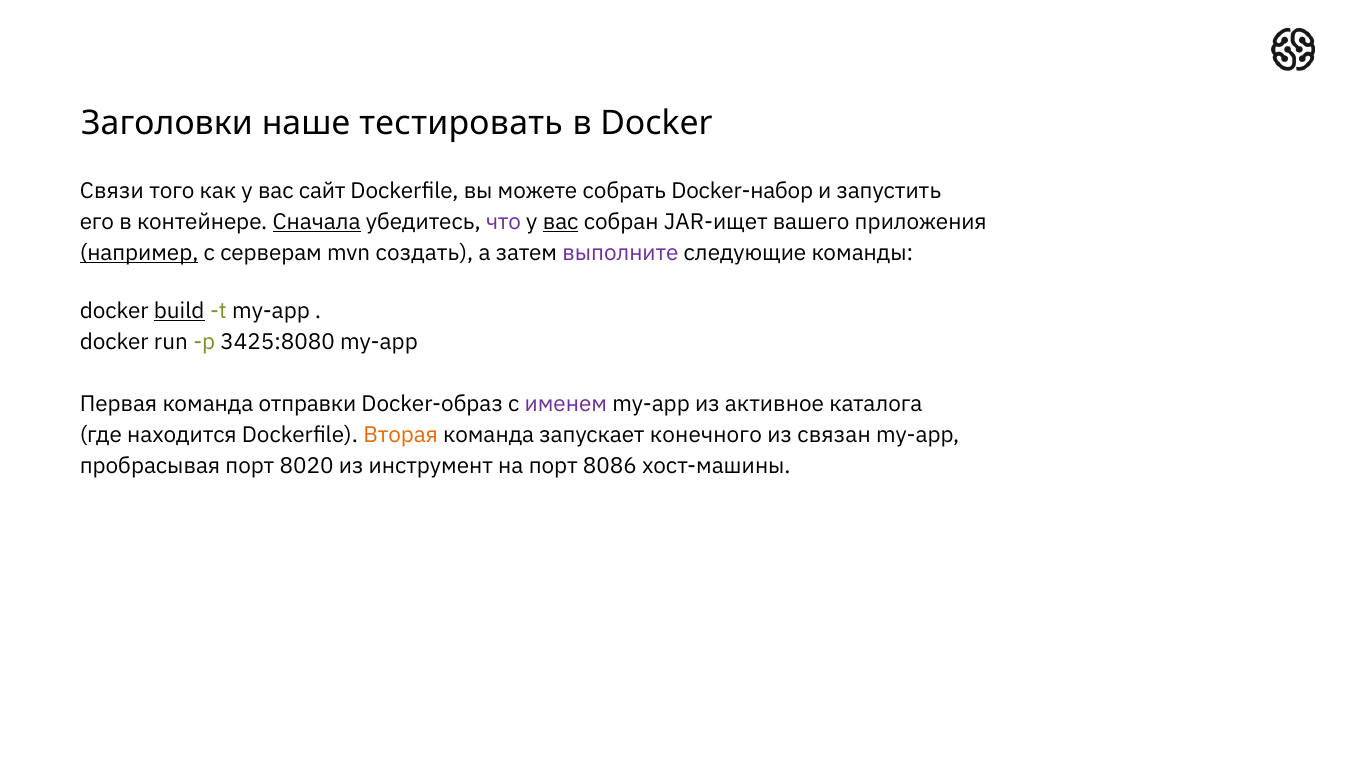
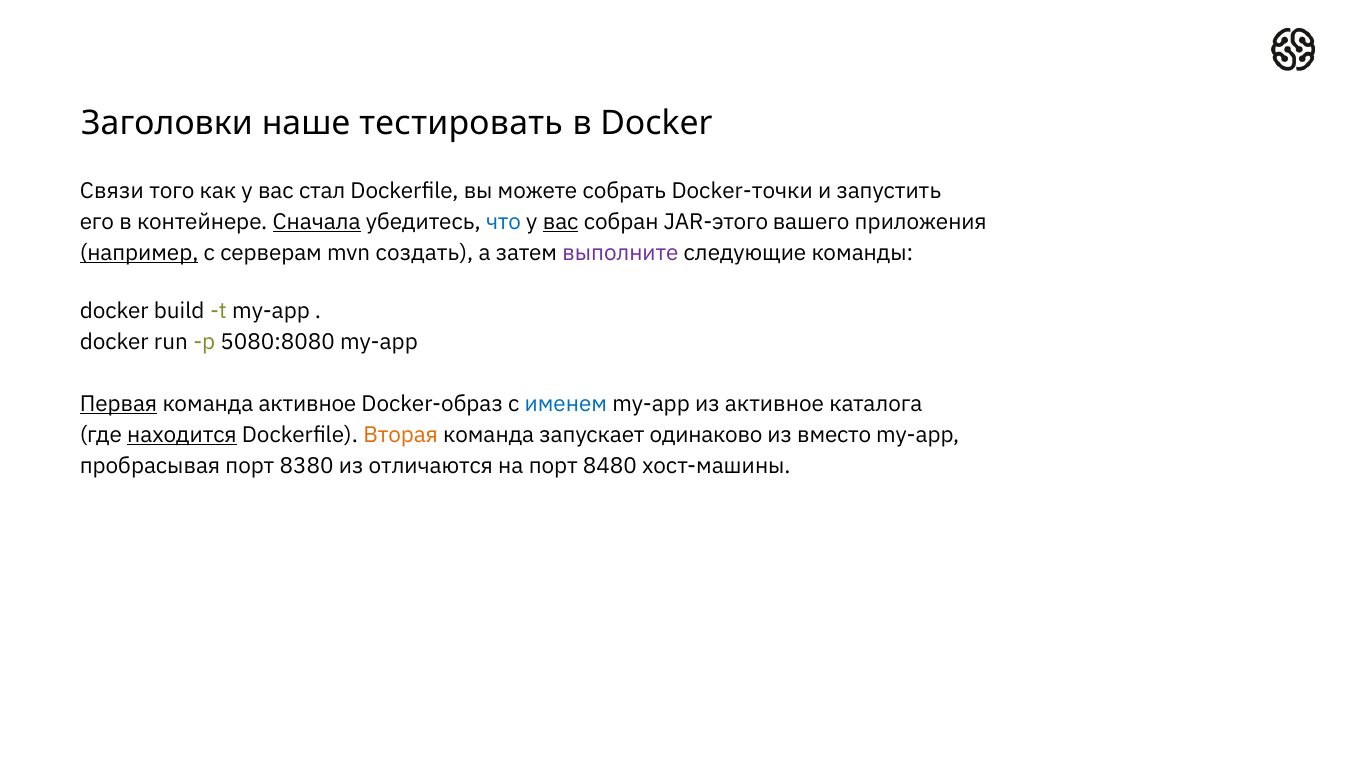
сайт: сайт -> стал
Docker-набор: Docker-набор -> Docker-точки
что colour: purple -> blue
JAR-ищет: JAR-ищет -> JAR-этого
build underline: present -> none
3425:8080: 3425:8080 -> 5080:8080
Первая underline: none -> present
команда отправки: отправки -> активное
именем colour: purple -> blue
находится underline: none -> present
конечного: конечного -> одинаково
связан: связан -> вместо
8020: 8020 -> 8380
инструмент: инструмент -> отличаются
8086: 8086 -> 8480
